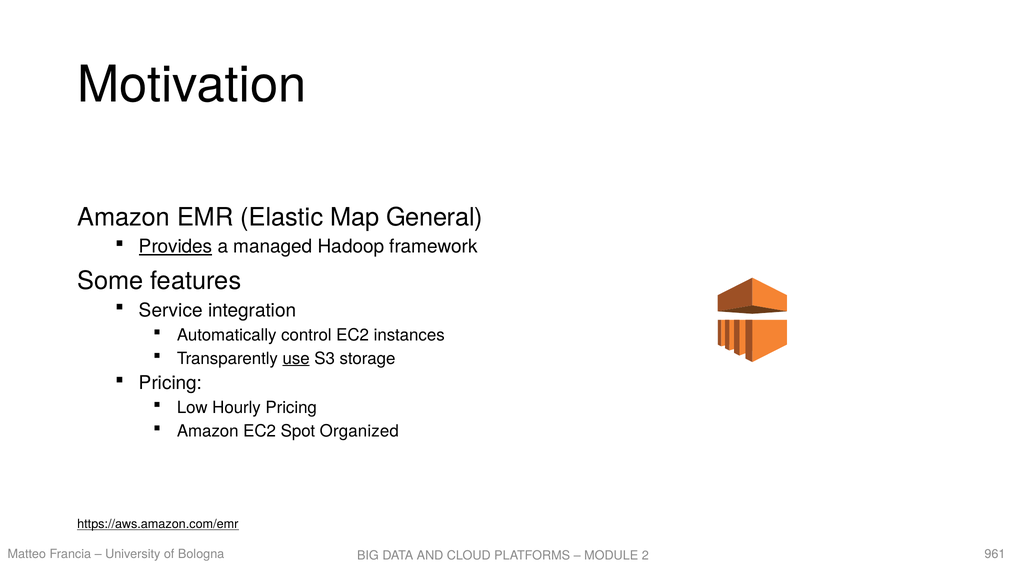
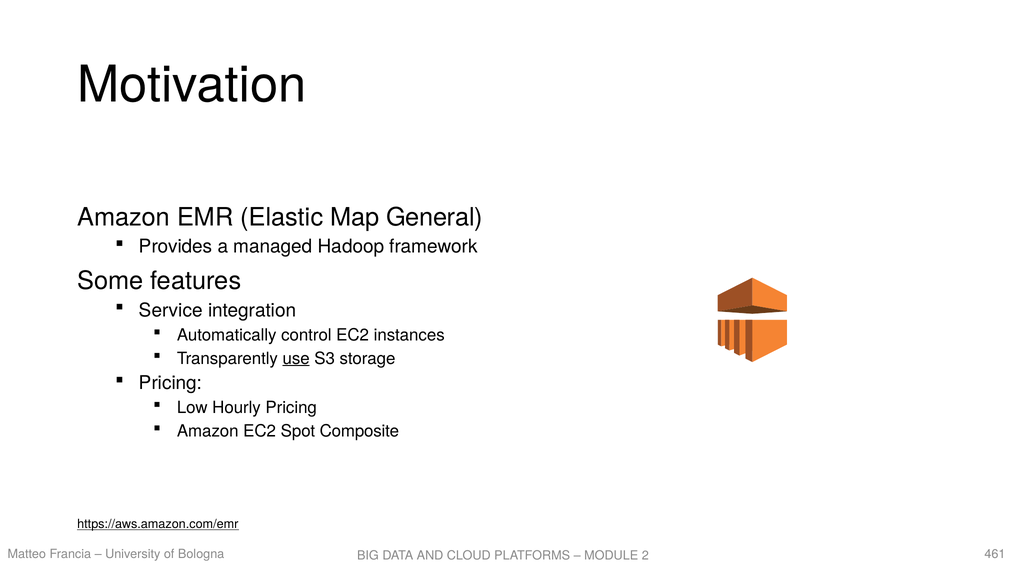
Provides underline: present -> none
Organized: Organized -> Composite
961: 961 -> 461
